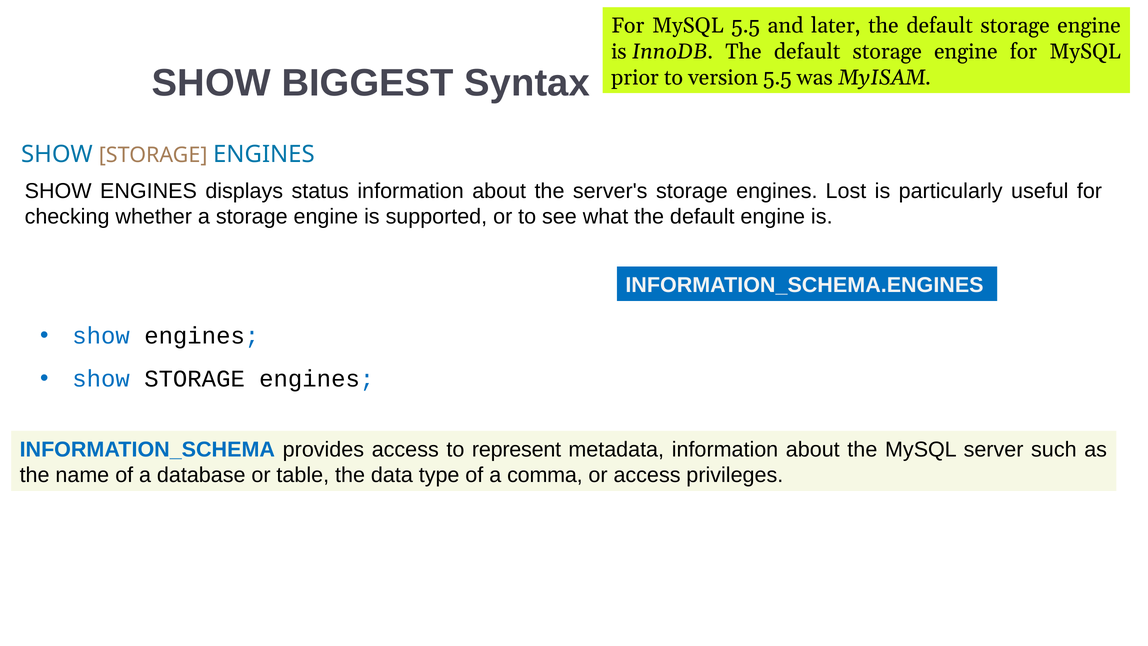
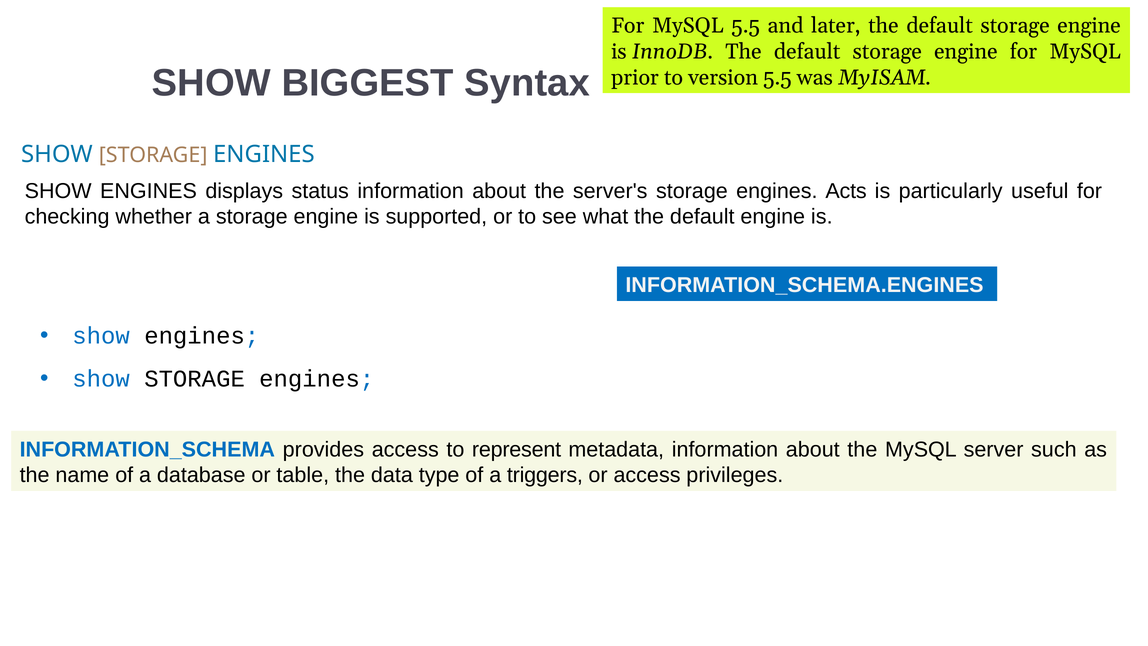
Lost: Lost -> Acts
comma: comma -> triggers
